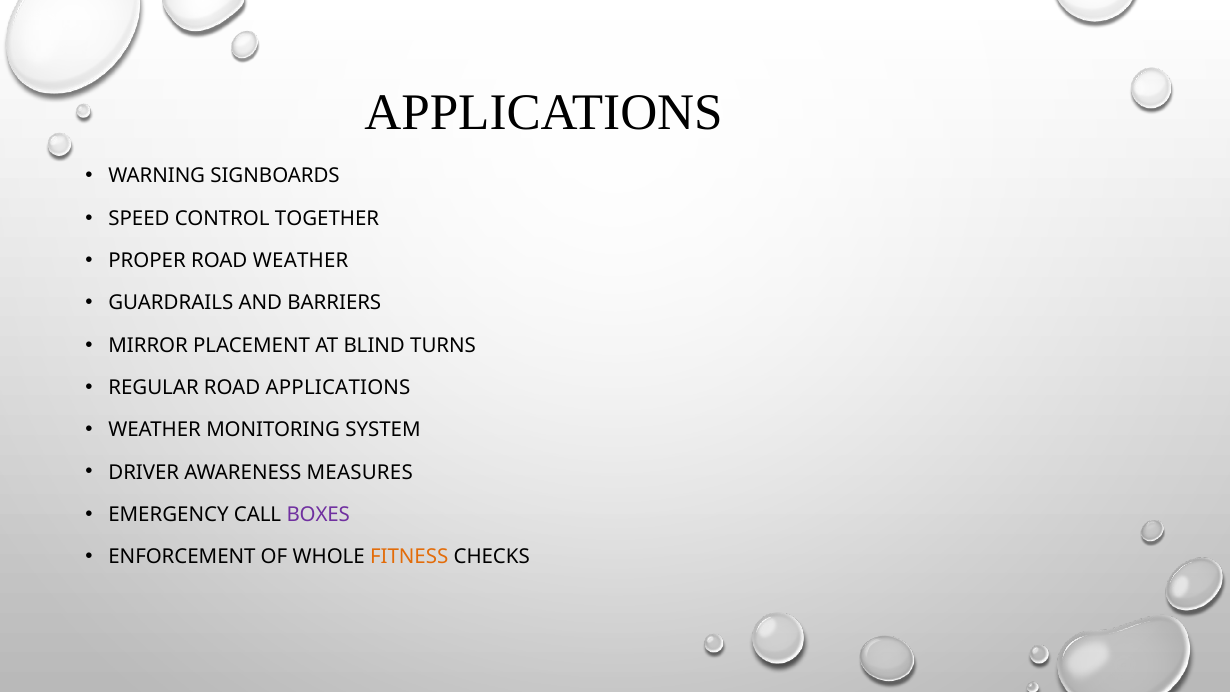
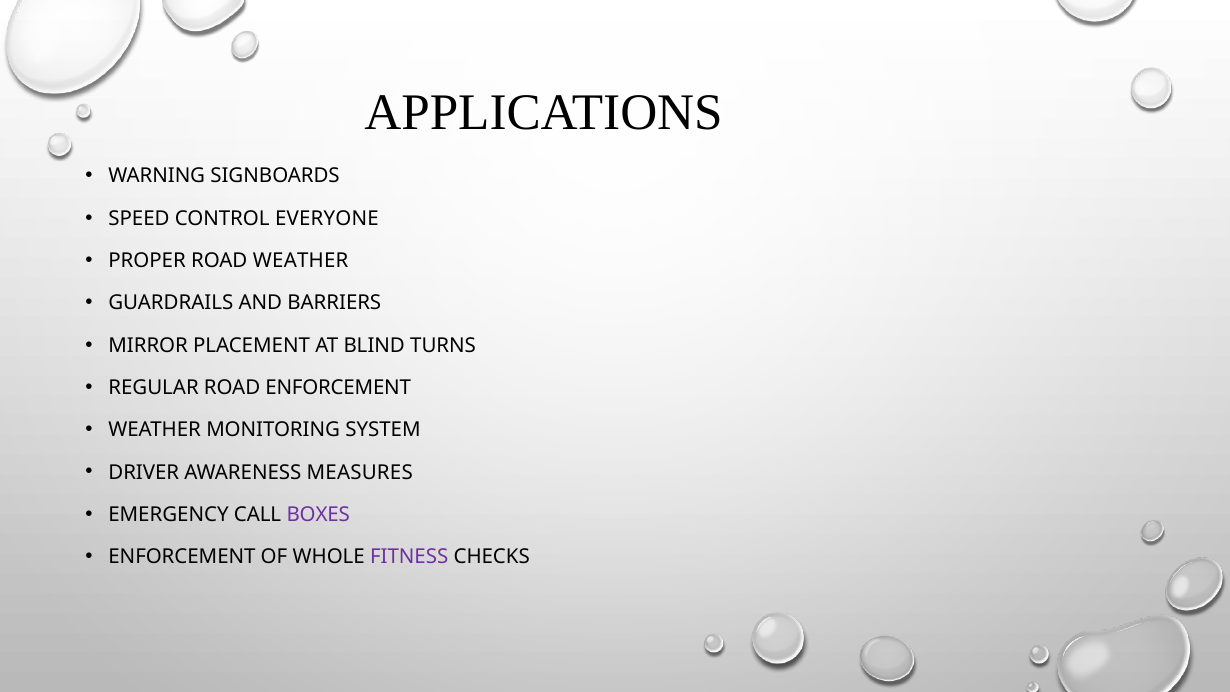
TOGETHER: TOGETHER -> EVERYONE
ROAD APPLICATIONS: APPLICATIONS -> ENFORCEMENT
FITNESS colour: orange -> purple
